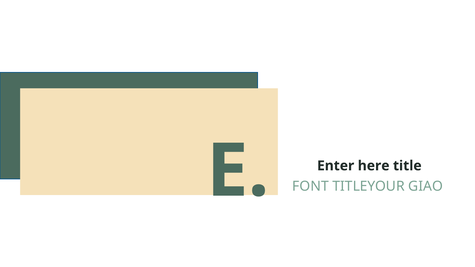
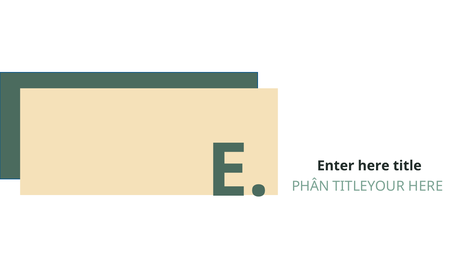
FONT: FONT -> PHÂN
TITLEYOUR GIAO: GIAO -> HERE
